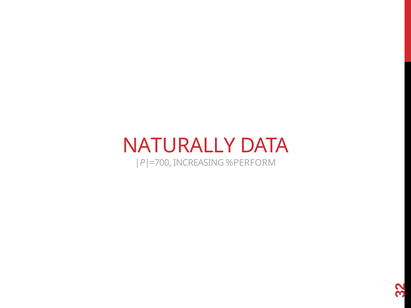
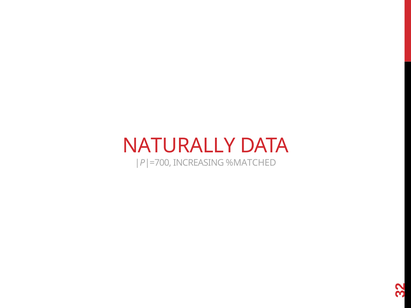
%PERFORM: %PERFORM -> %MATCHED
